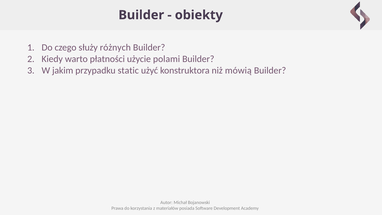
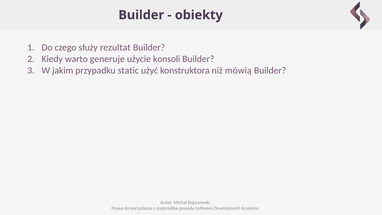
różnych: różnych -> rezultat
płatności: płatności -> generuje
polami: polami -> konsoli
